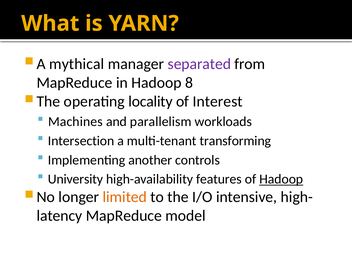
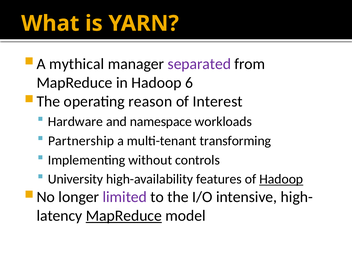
8: 8 -> 6
locality: locality -> reason
Machines: Machines -> Hardware
parallelism: parallelism -> namespace
Intersection: Intersection -> Partnership
another: another -> without
limited colour: orange -> purple
MapReduce at (124, 216) underline: none -> present
